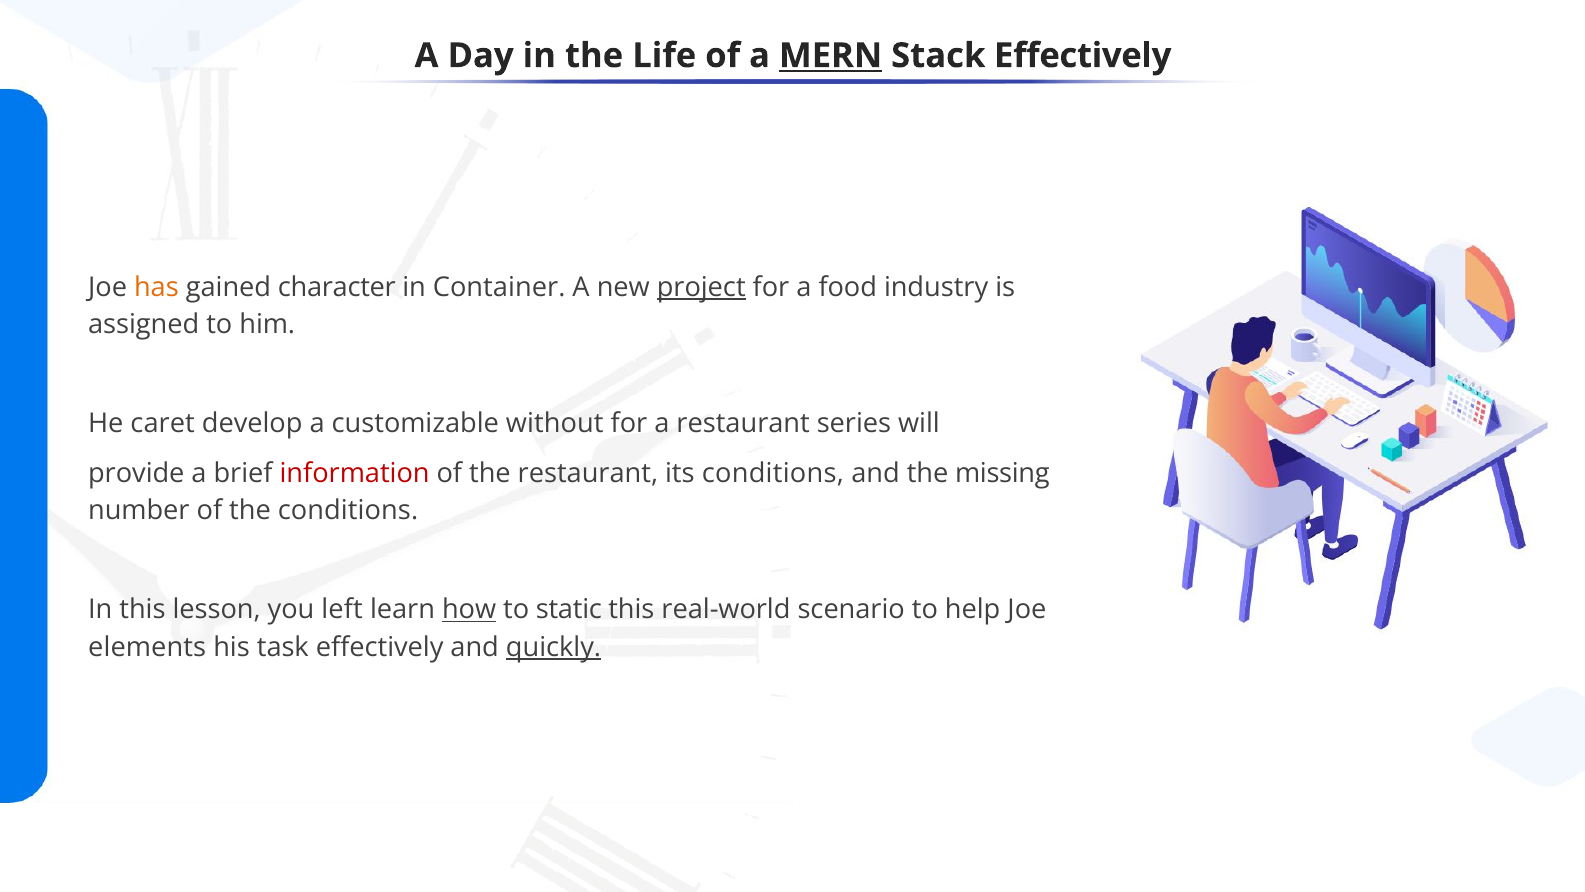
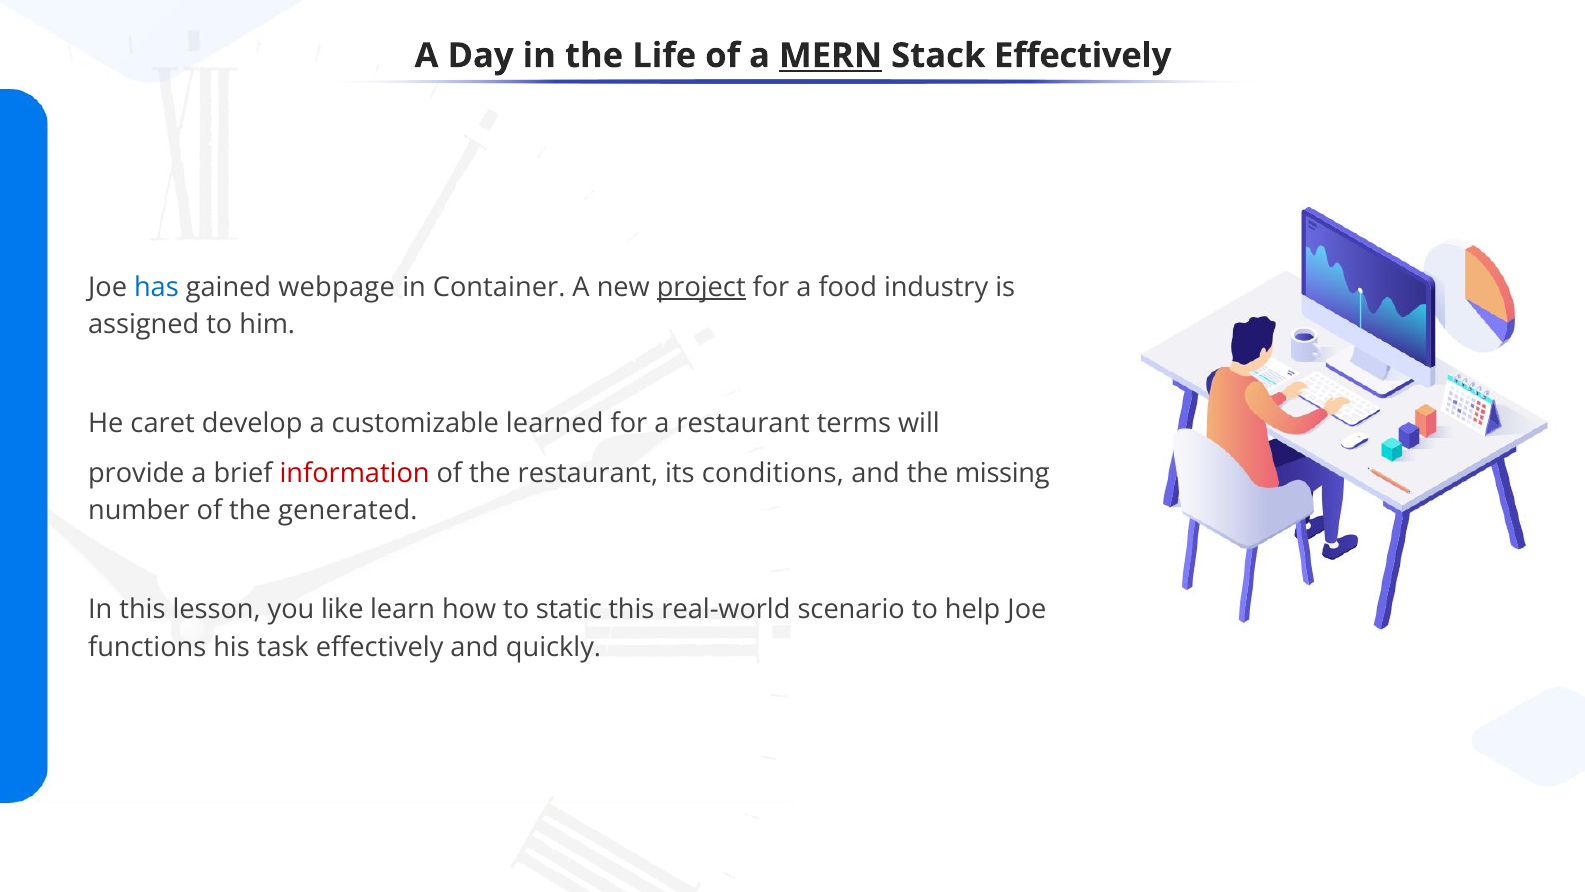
has colour: orange -> blue
character: character -> webpage
without: without -> learned
series: series -> terms
the conditions: conditions -> generated
left: left -> like
how underline: present -> none
elements: elements -> functions
quickly underline: present -> none
